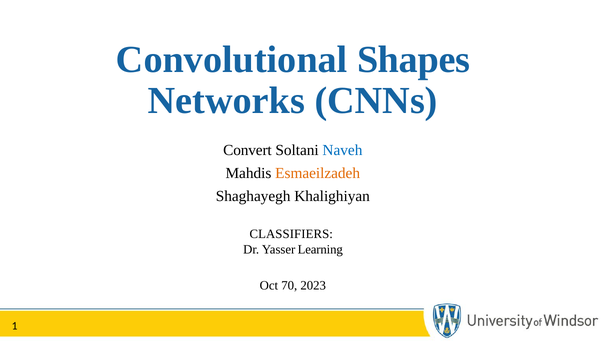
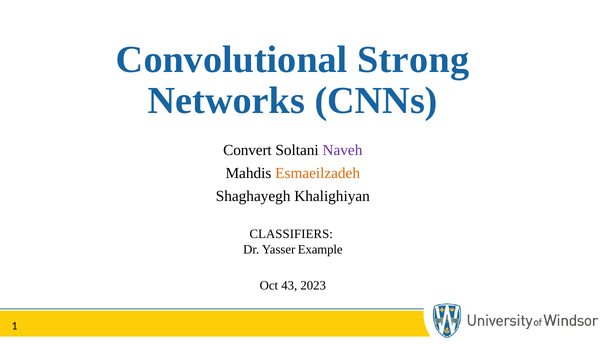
Shapes: Shapes -> Strong
Naveh colour: blue -> purple
Learning: Learning -> Example
70: 70 -> 43
